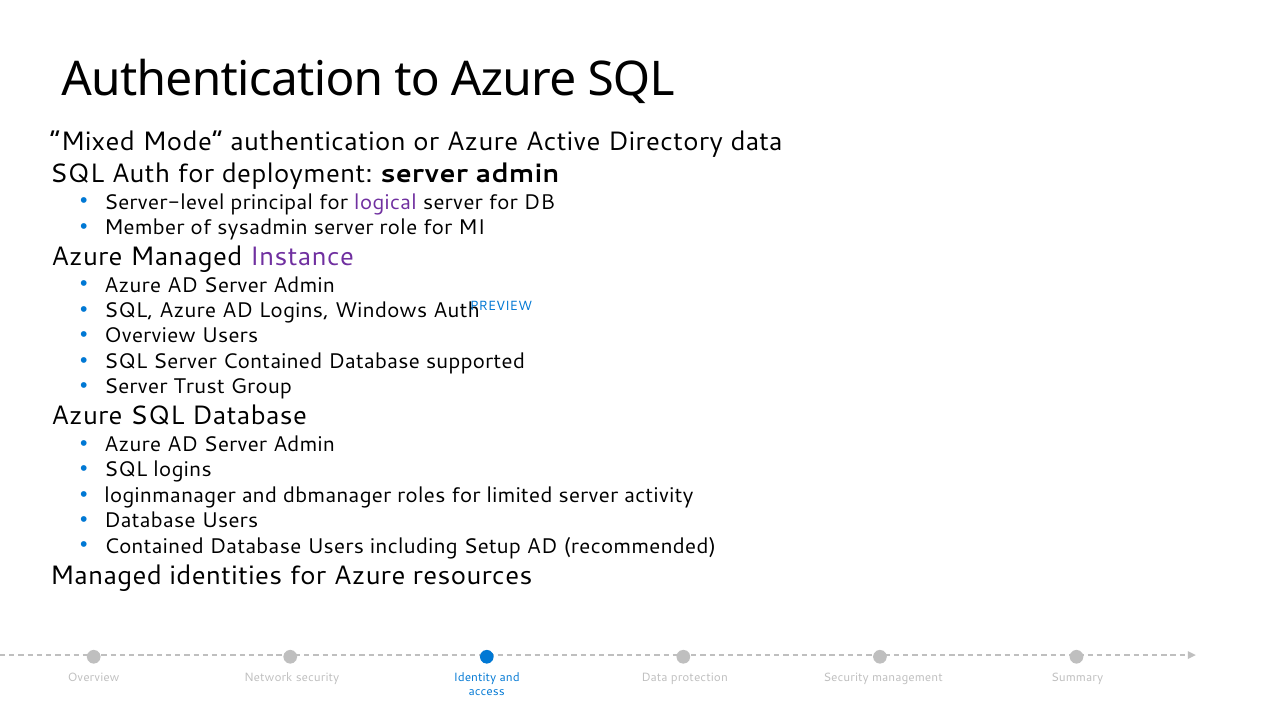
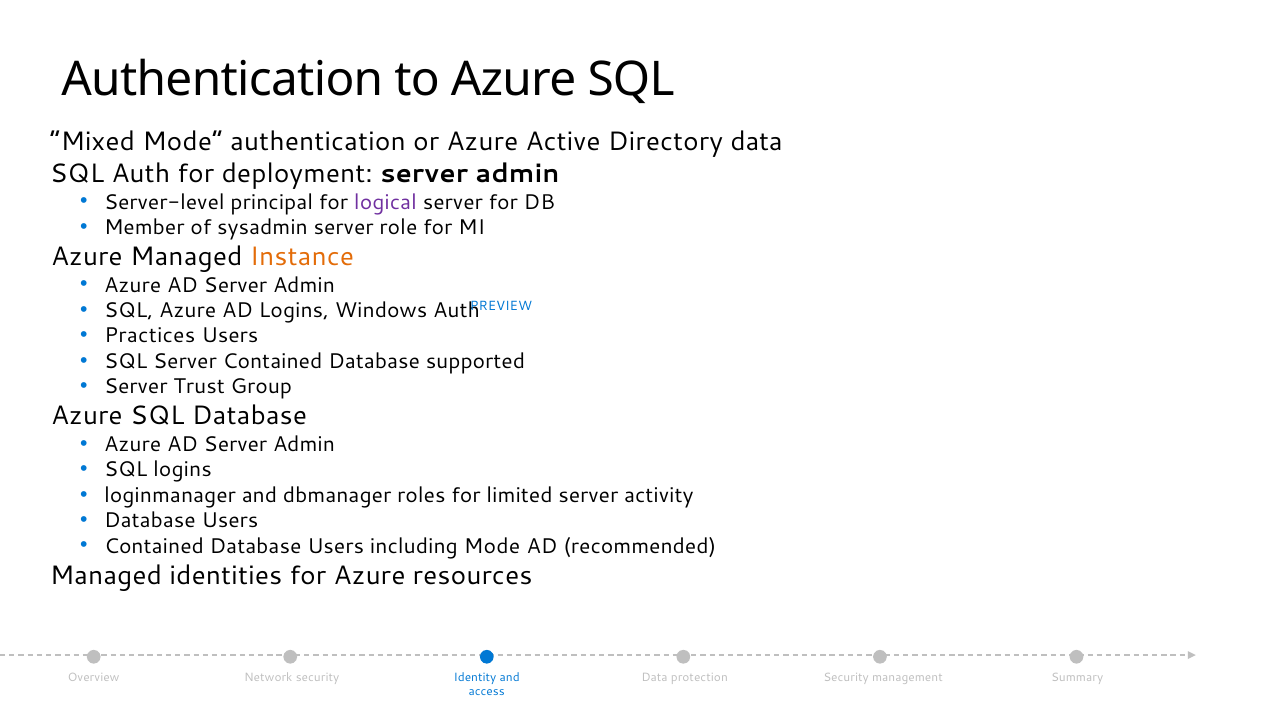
Instance colour: purple -> orange
Overview at (150, 336): Overview -> Practices
including Setup: Setup -> Mode
